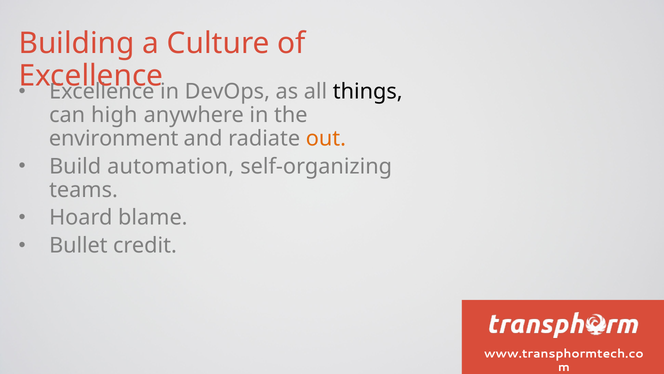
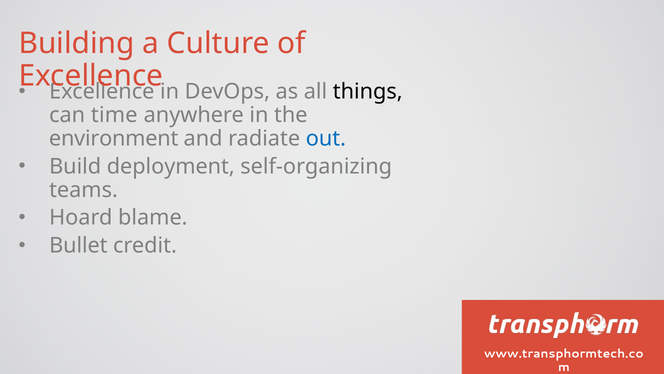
high: high -> time
out colour: orange -> blue
automation: automation -> deployment
